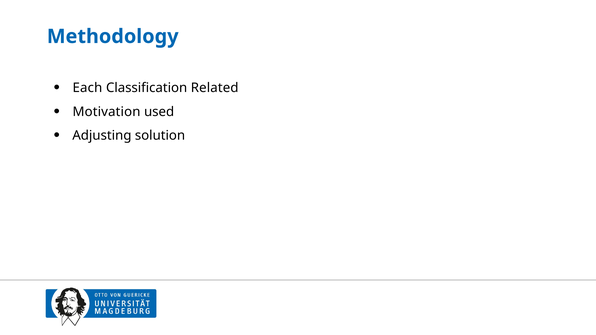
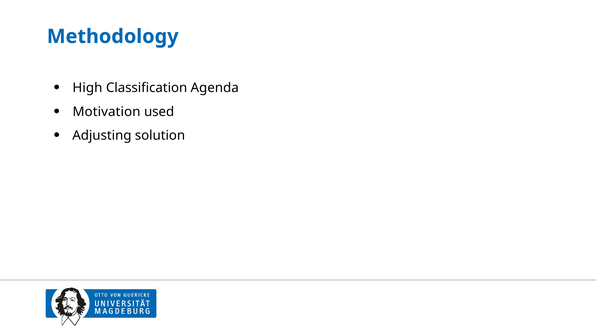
Each: Each -> High
Related: Related -> Agenda
